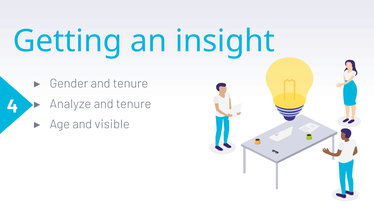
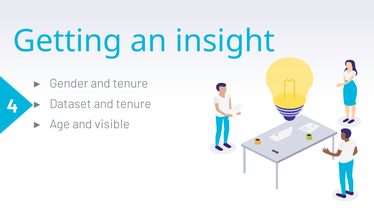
Analyze: Analyze -> Dataset
